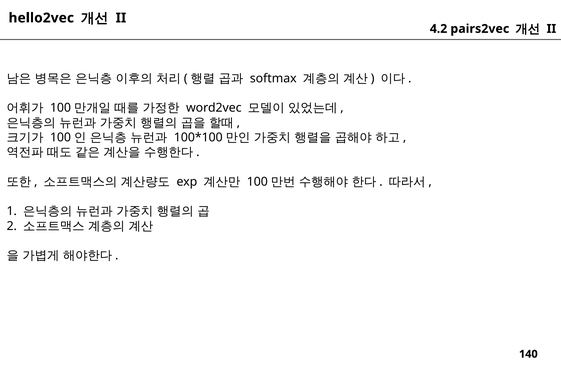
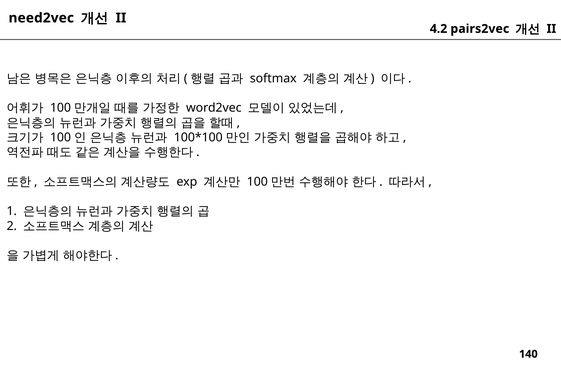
hello2vec: hello2vec -> need2vec
